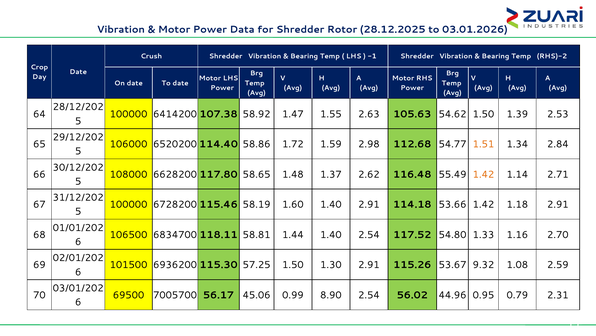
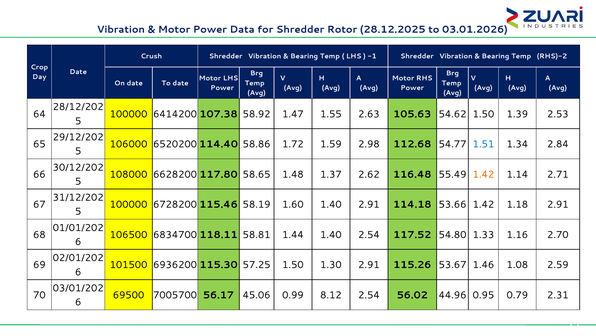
1.51 colour: orange -> blue
9.32: 9.32 -> 1.46
8.90: 8.90 -> 8.12
